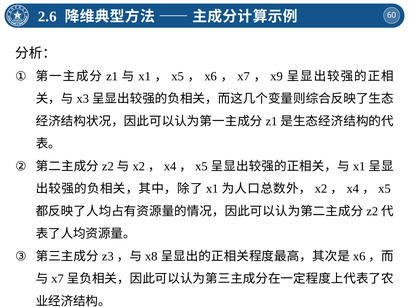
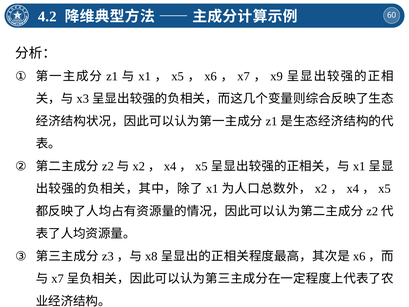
2.6: 2.6 -> 4.2
